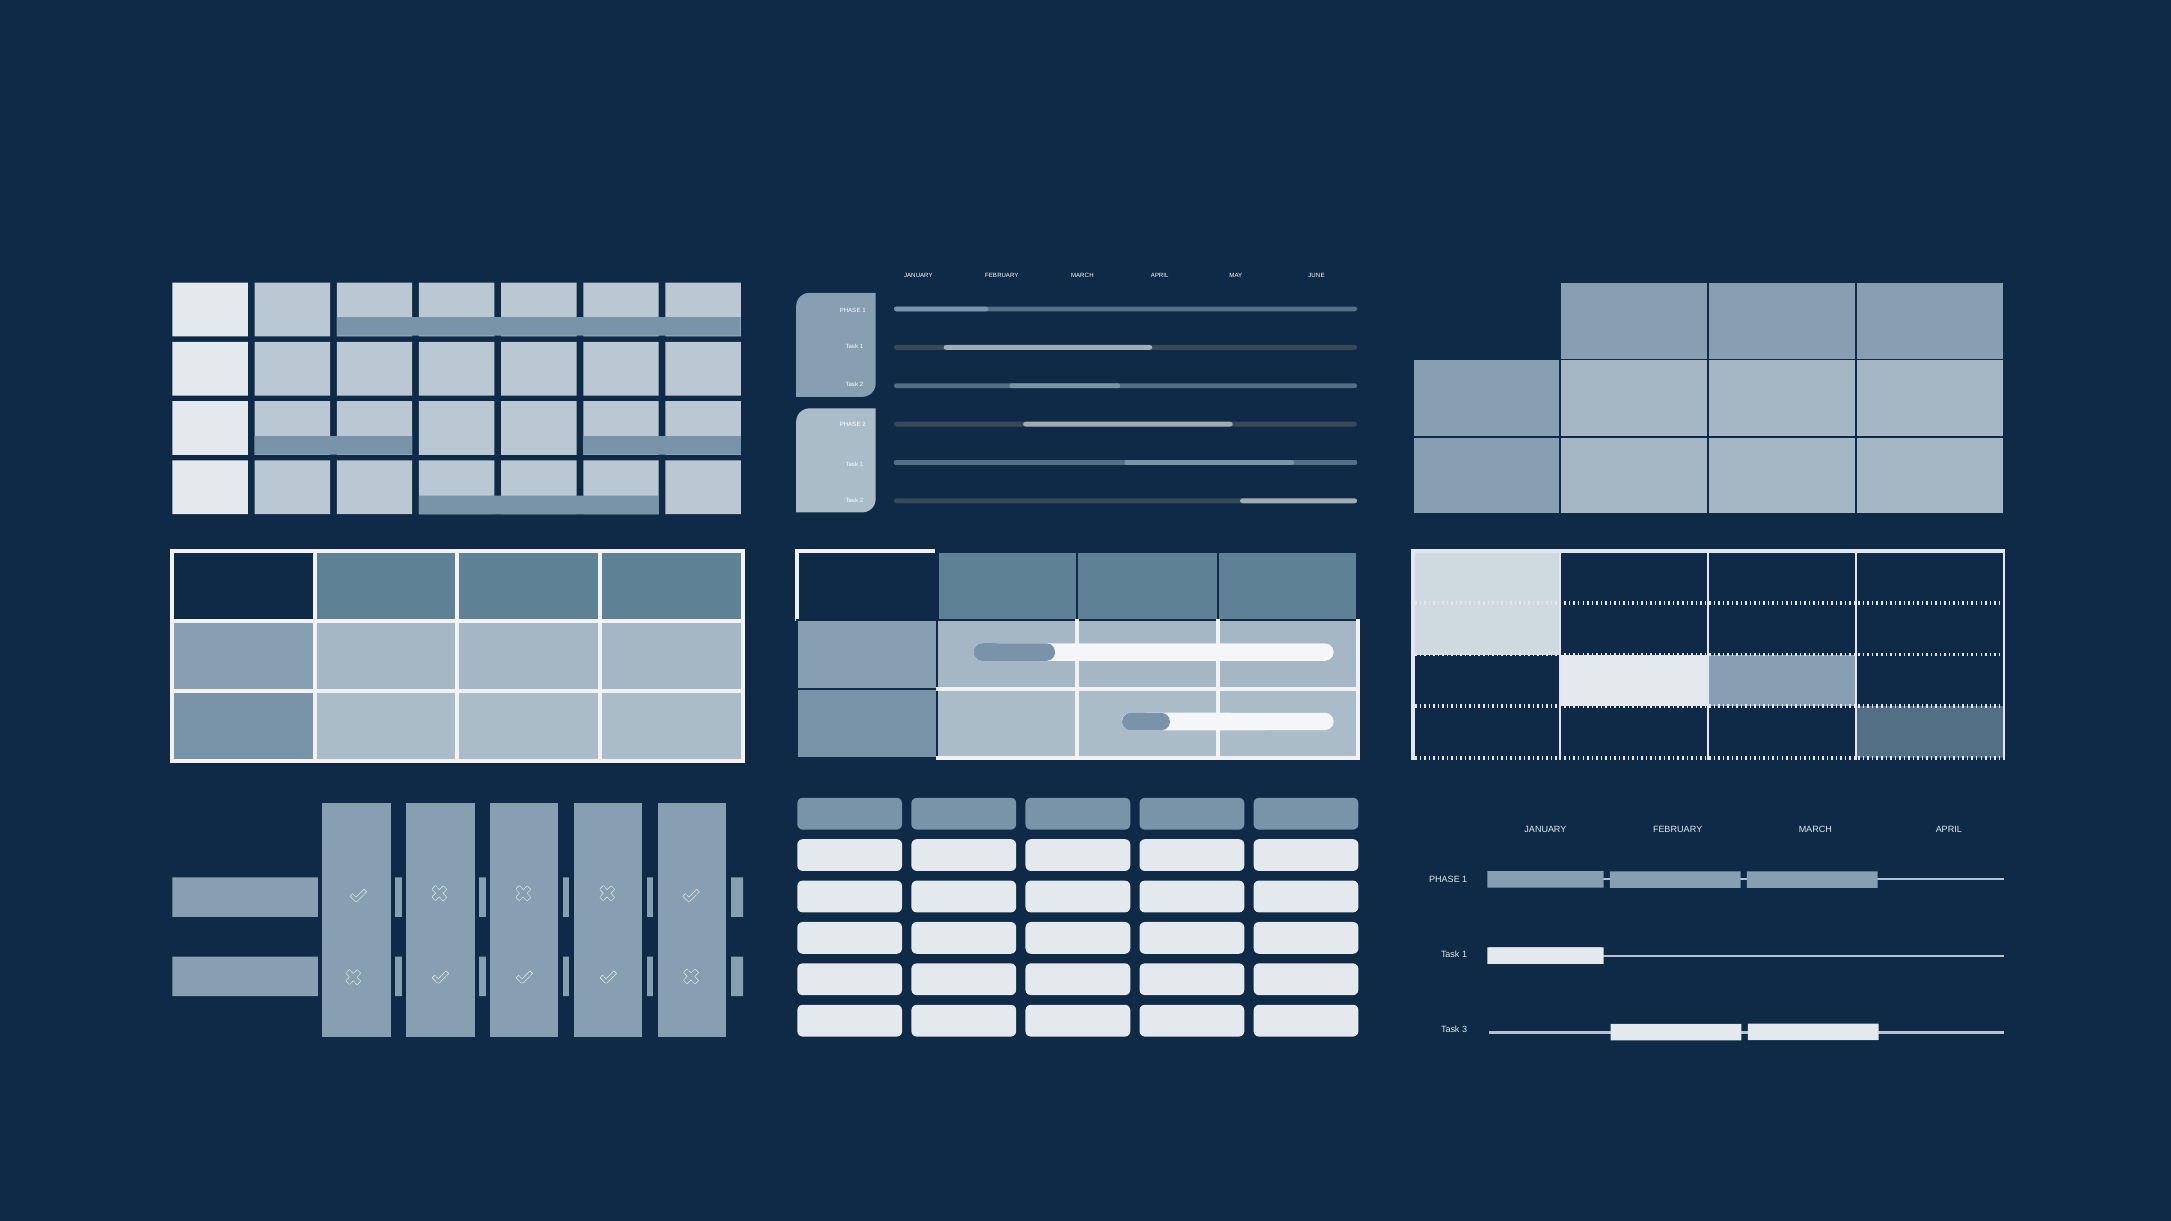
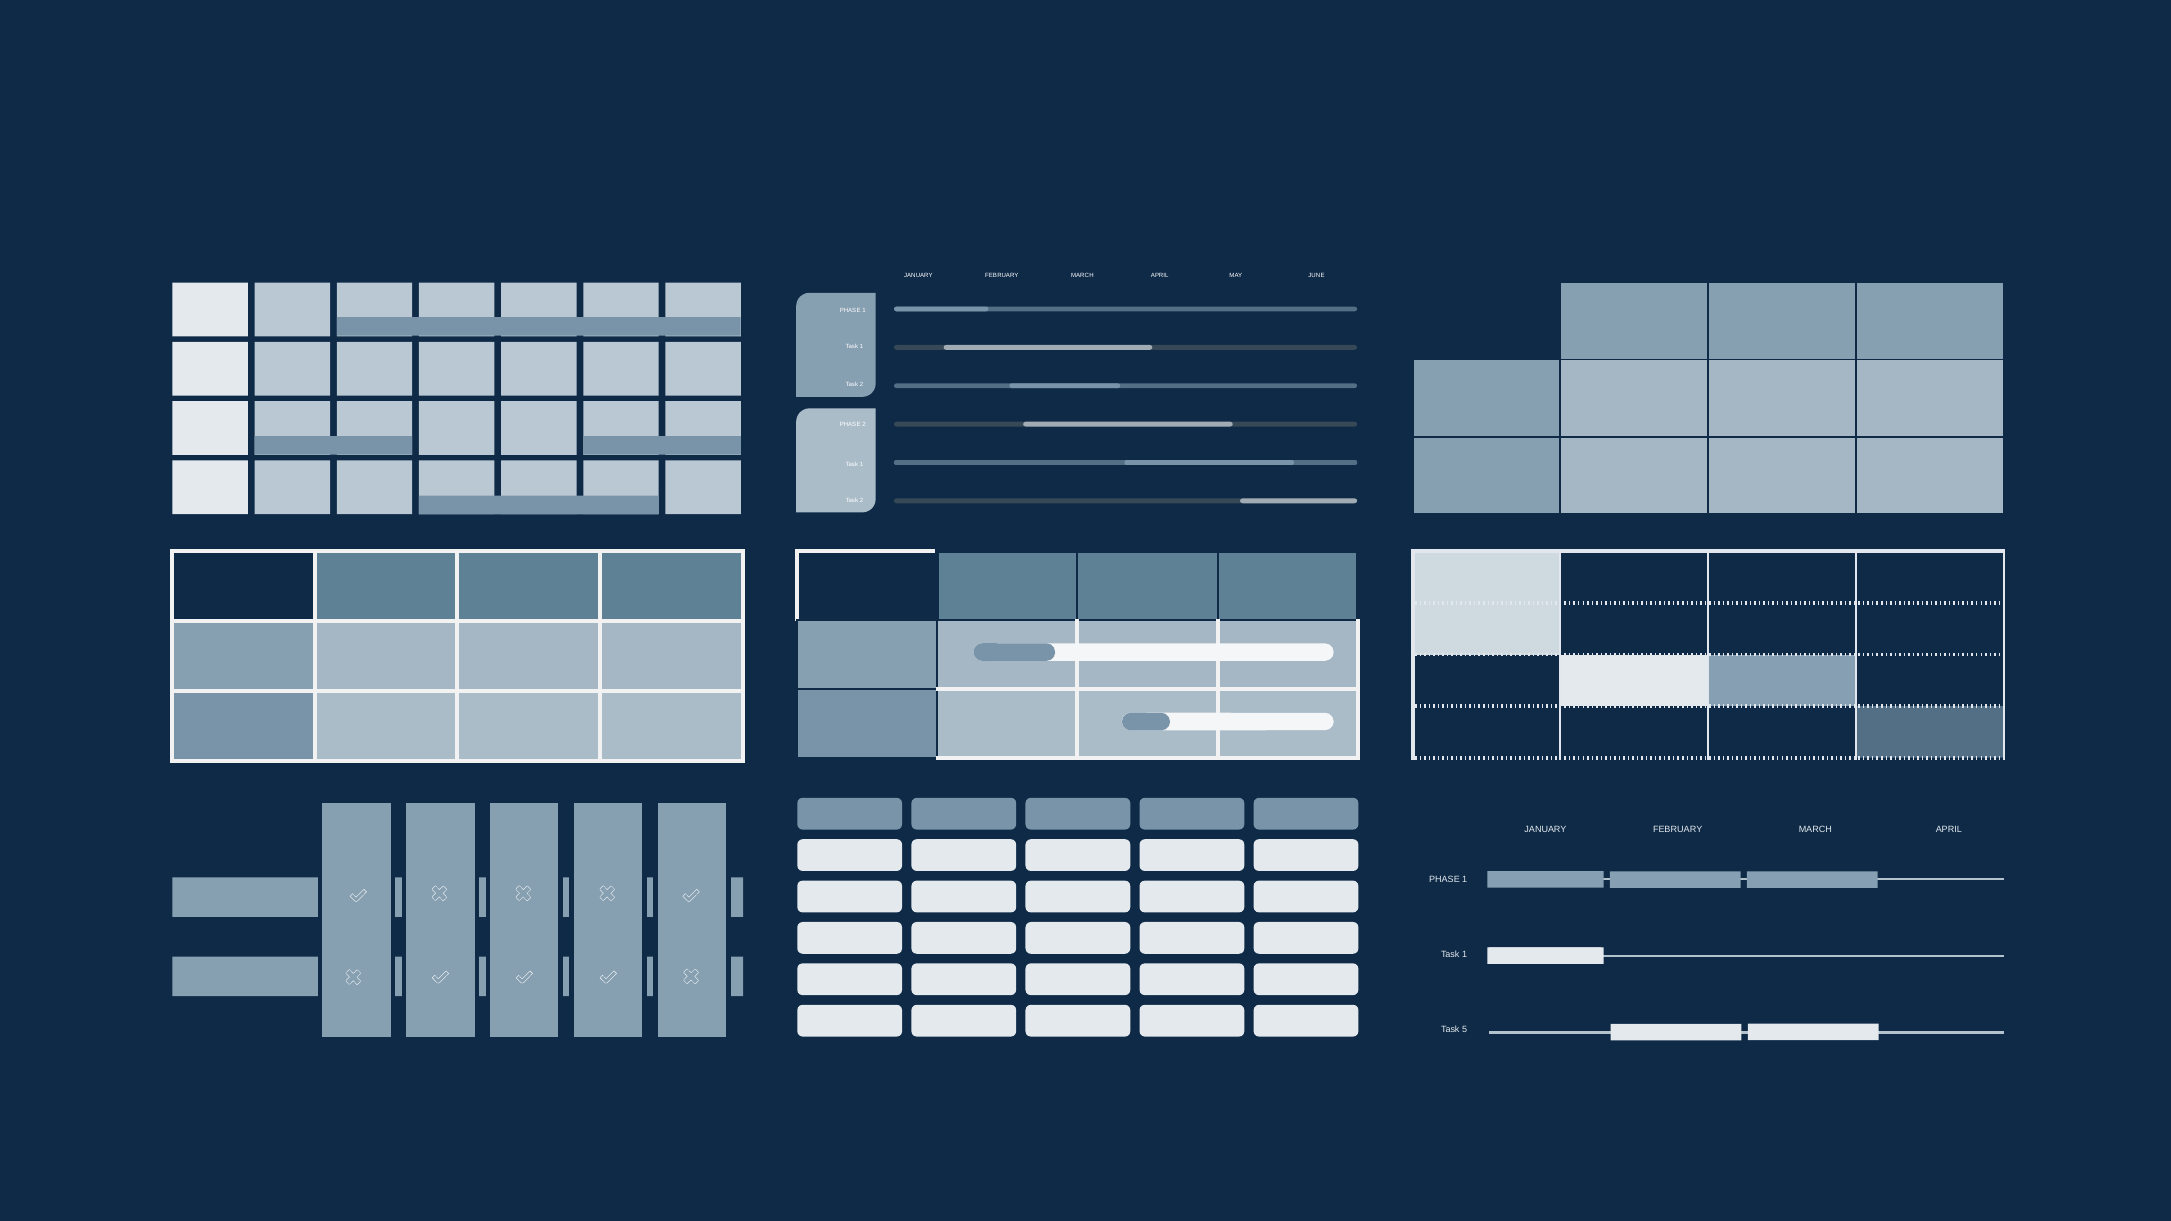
3: 3 -> 5
